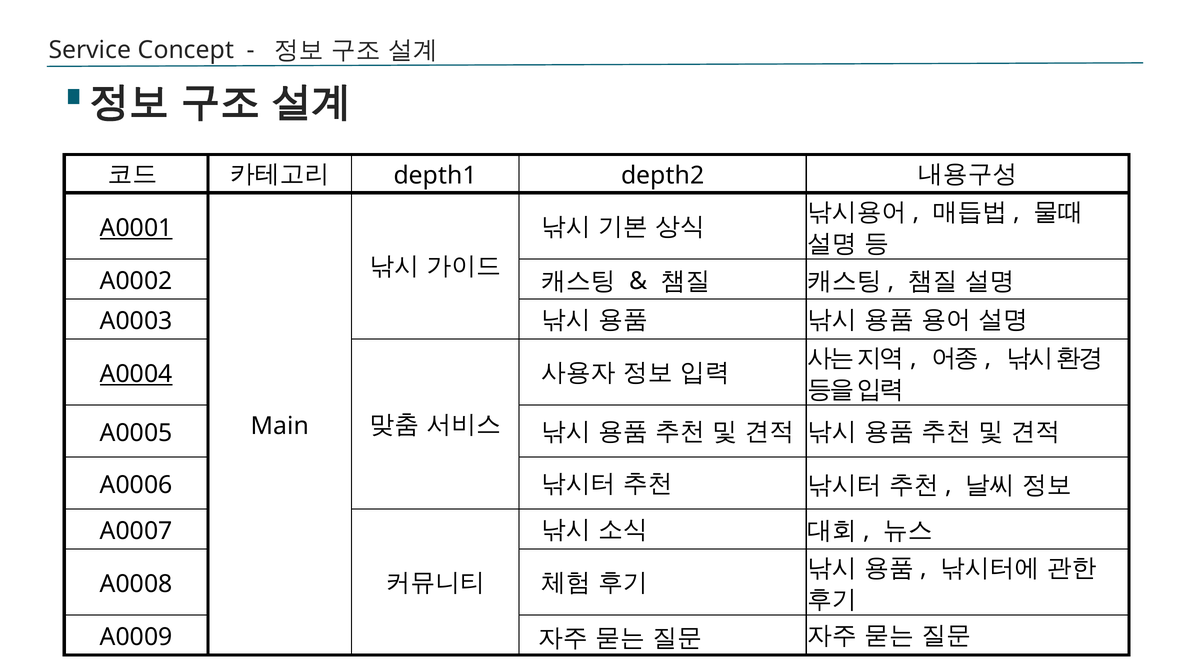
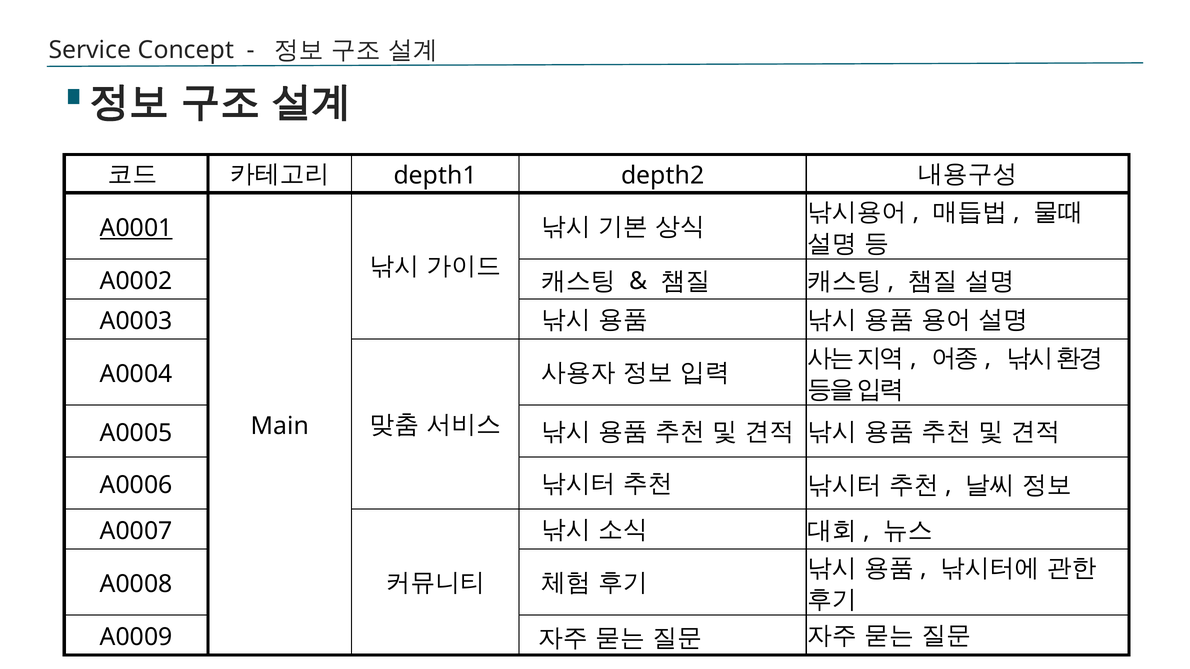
A0004 underline: present -> none
